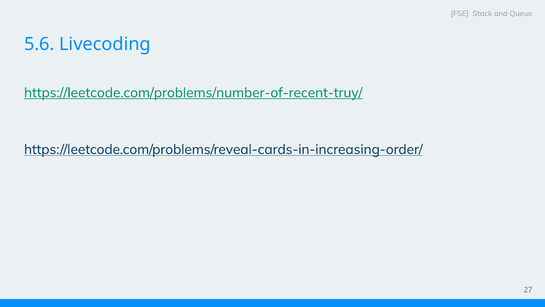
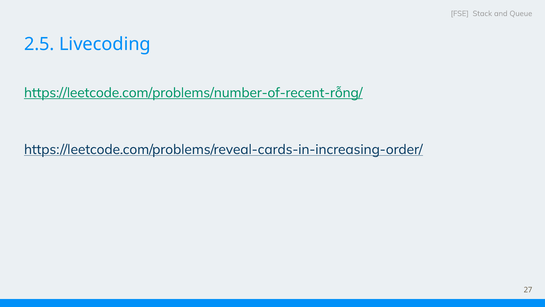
5.6: 5.6 -> 2.5
https://leetcode.com/problems/number-of-recent-truy/: https://leetcode.com/problems/number-of-recent-truy/ -> https://leetcode.com/problems/number-of-recent-rỗng/
